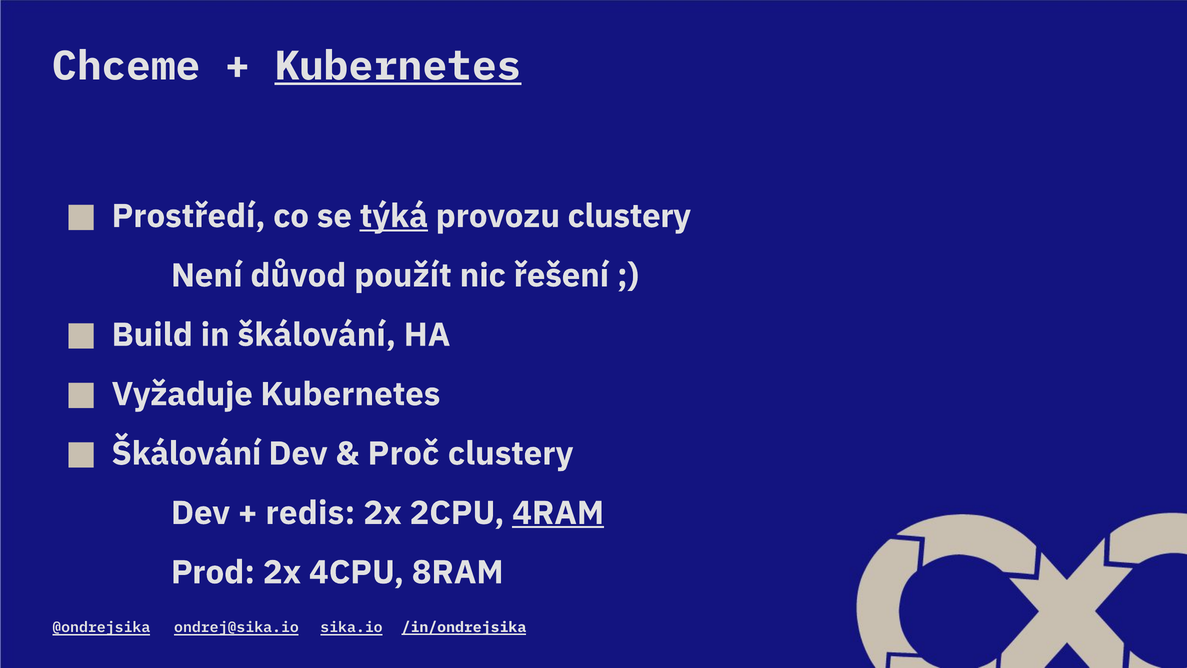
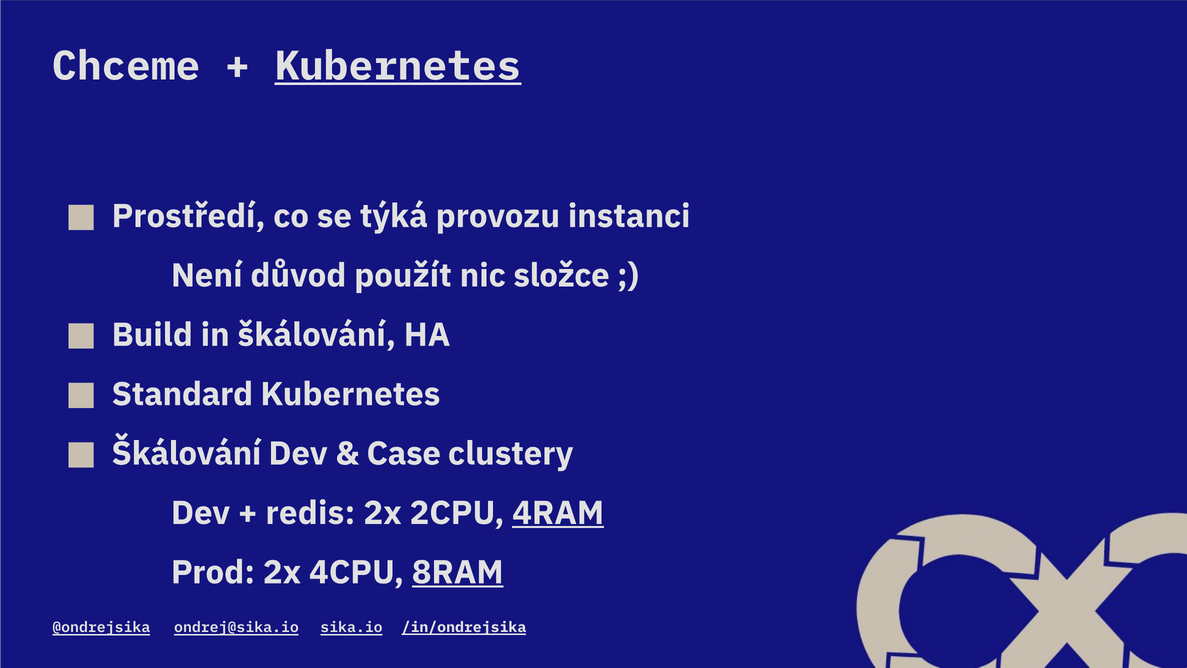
týká underline: present -> none
provozu clustery: clustery -> instanci
řešení: řešení -> složce
Vyžaduje: Vyžaduje -> Standard
Proč: Proč -> Case
8RAM underline: none -> present
